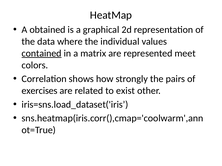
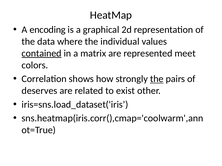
obtained: obtained -> encoding
the at (157, 79) underline: none -> present
exercises: exercises -> deserves
